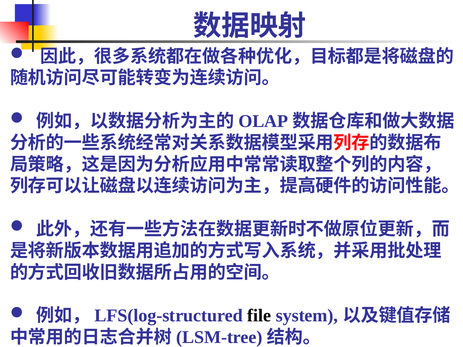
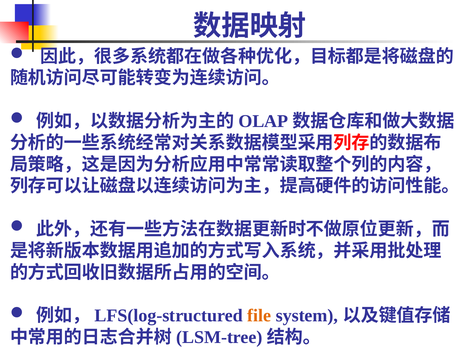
file colour: black -> orange
